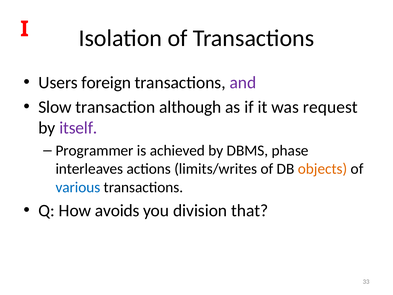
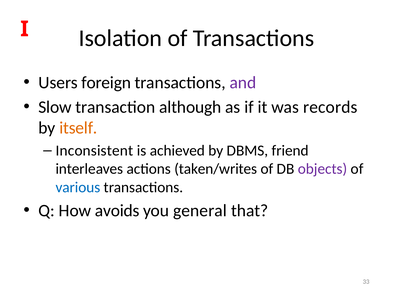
request: request -> records
itself colour: purple -> orange
Programmer: Programmer -> Inconsistent
phase: phase -> friend
limits/writes: limits/writes -> taken/writes
objects colour: orange -> purple
division: division -> general
